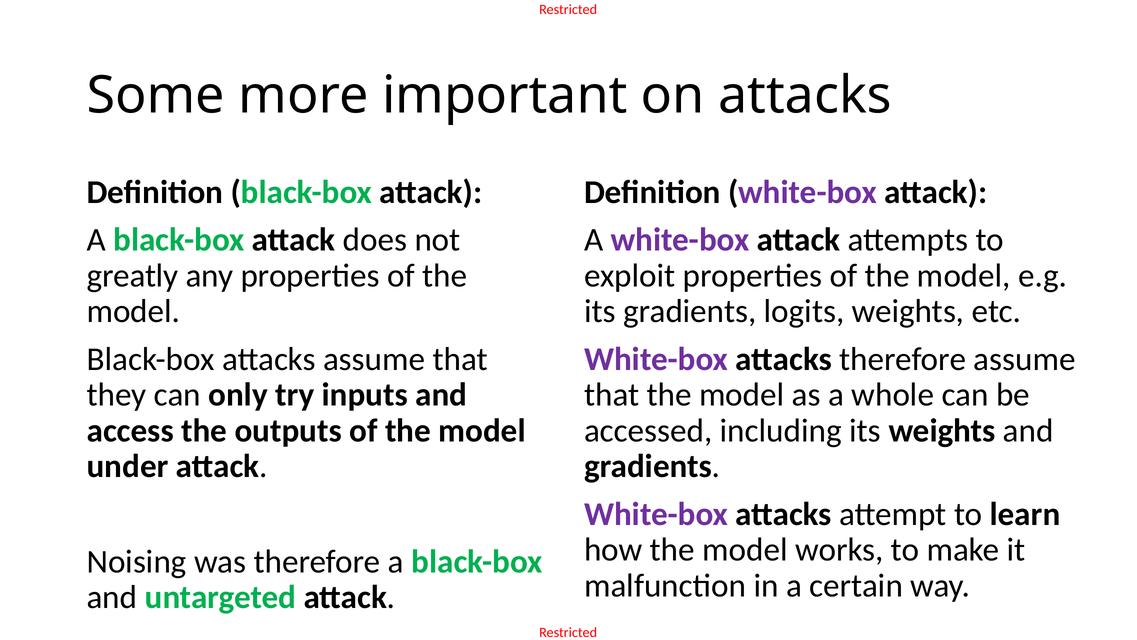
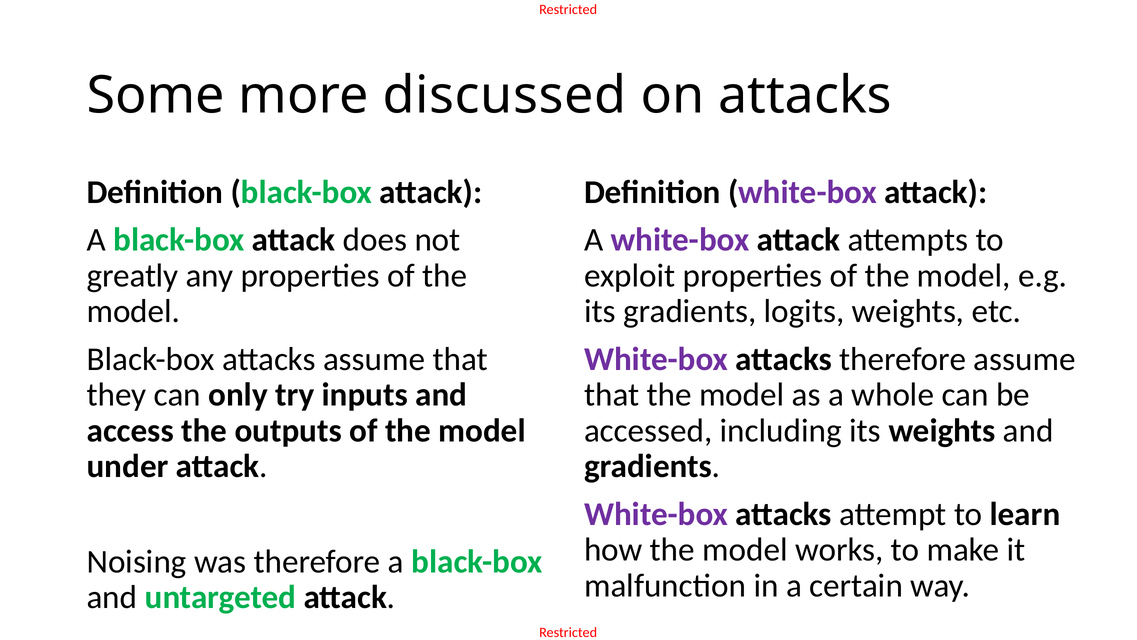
important: important -> discussed
